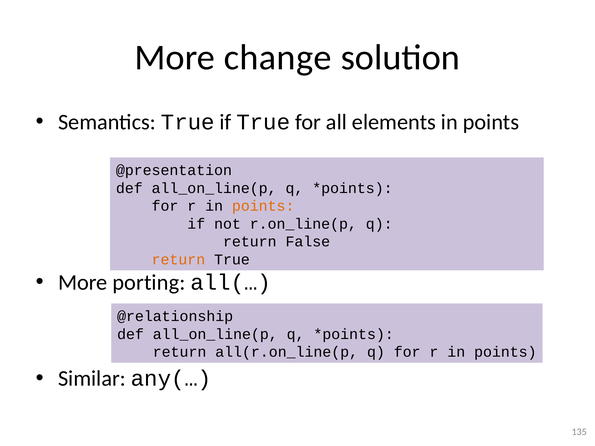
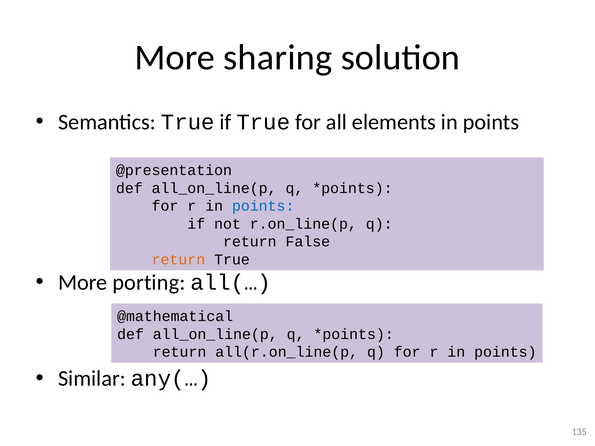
change: change -> sharing
points at (263, 206) colour: orange -> blue
@relationship: @relationship -> @mathematical
